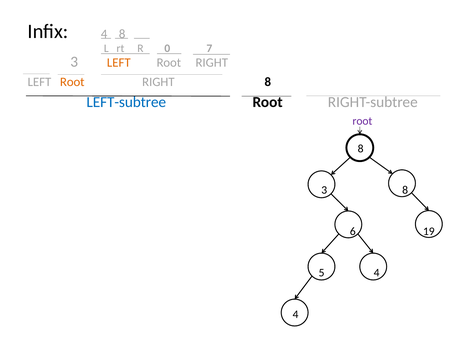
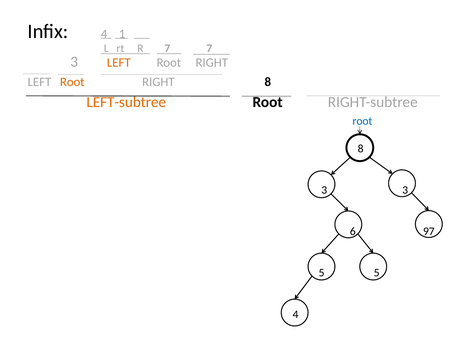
4 8: 8 -> 1
R 0: 0 -> 7
LEFT-subtree colour: blue -> orange
root at (362, 121) colour: purple -> blue
3 8: 8 -> 3
19: 19 -> 97
5 4: 4 -> 5
